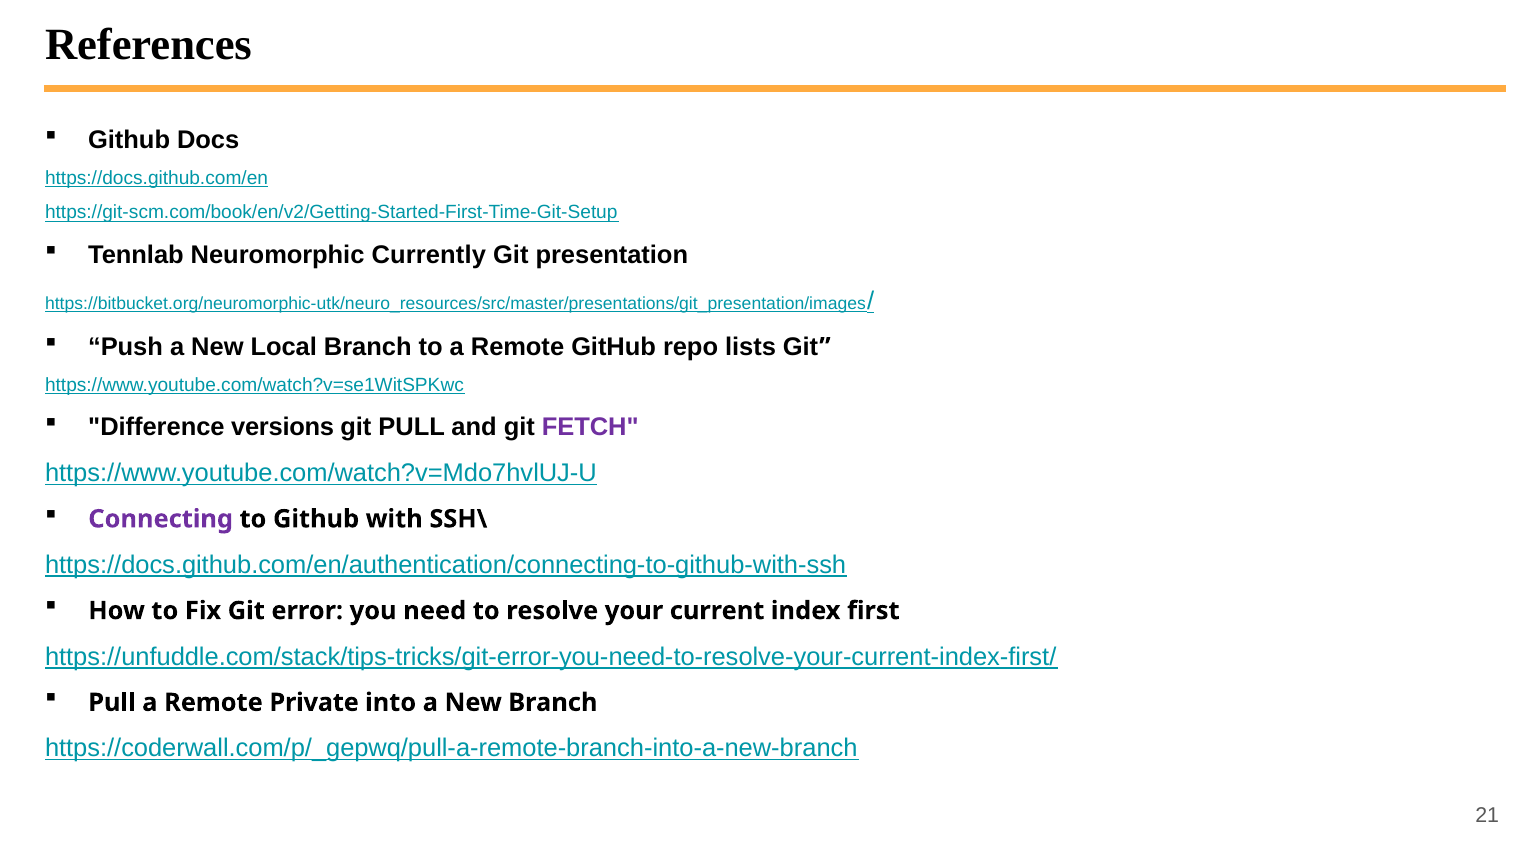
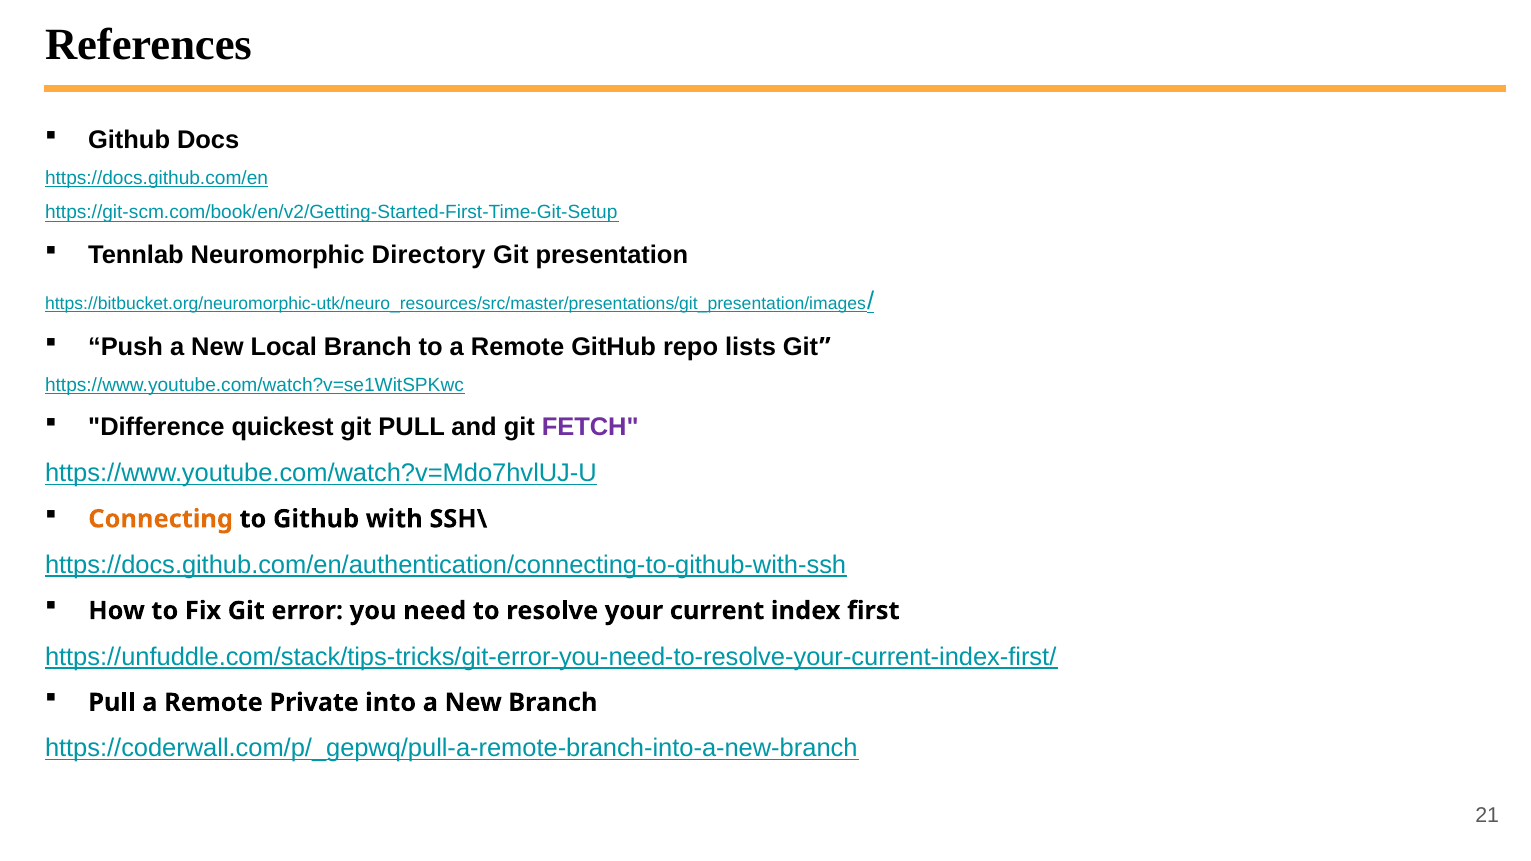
Currently: Currently -> Directory
versions: versions -> quickest
Connecting colour: purple -> orange
